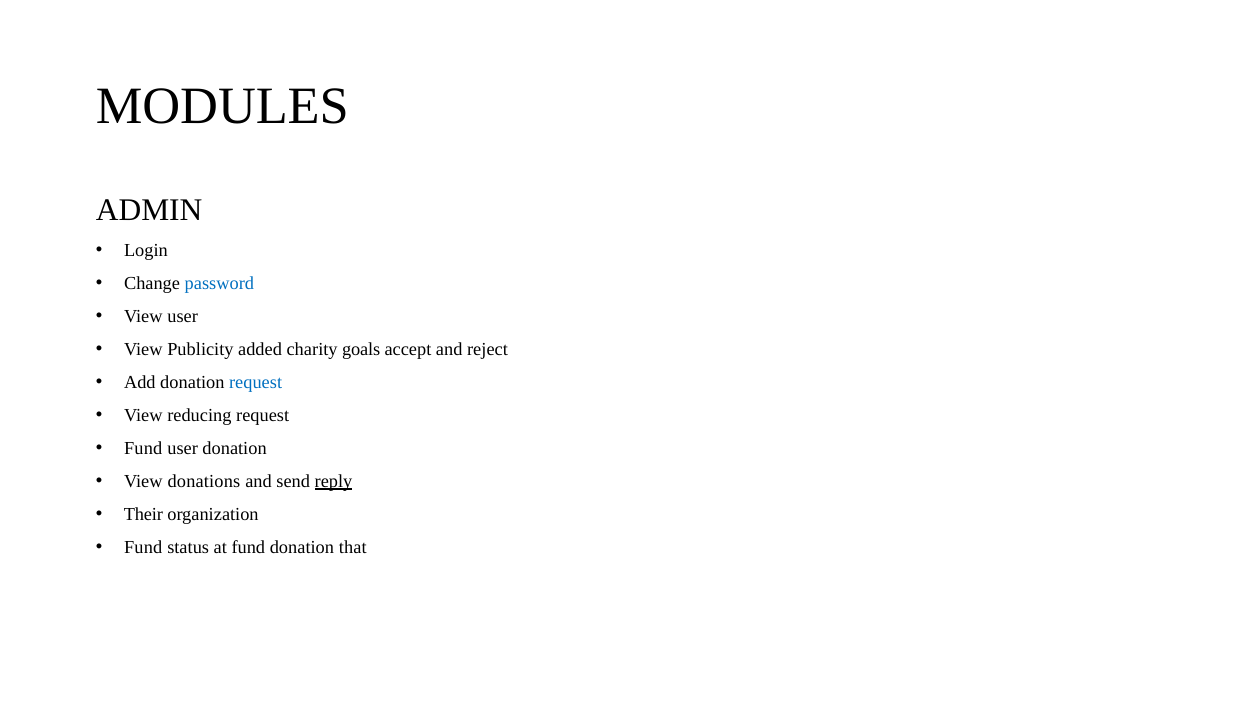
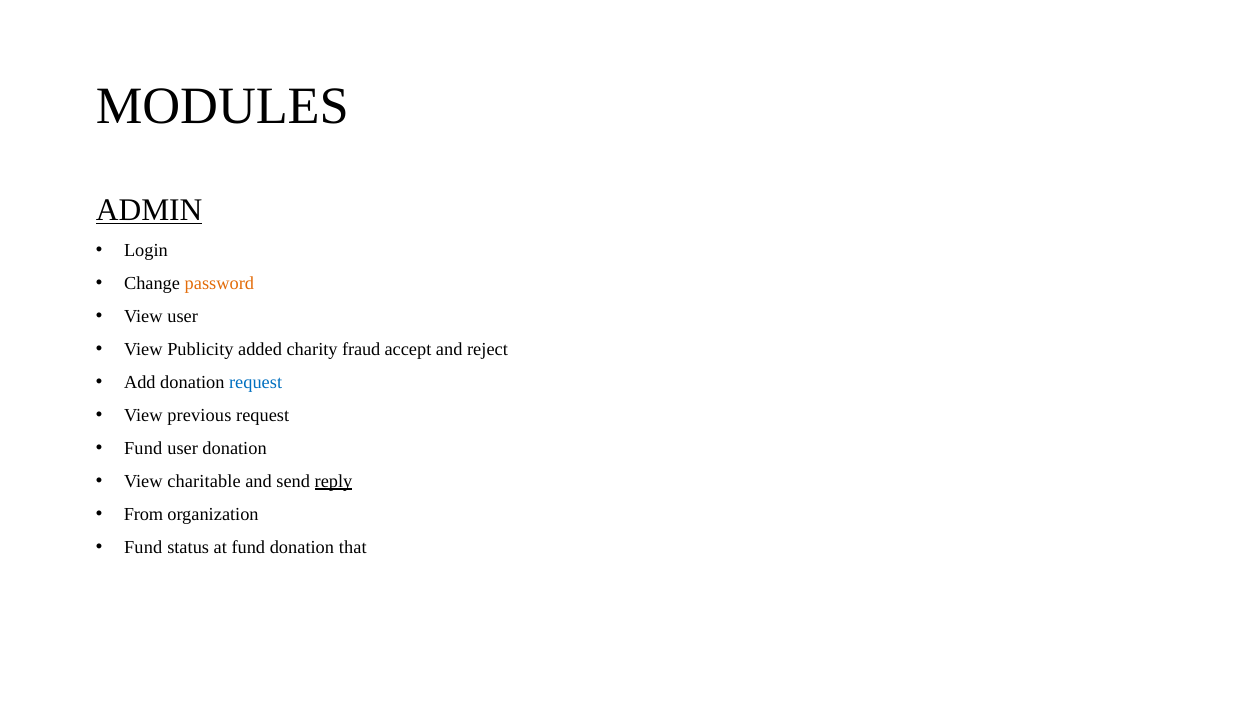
ADMIN underline: none -> present
password colour: blue -> orange
goals: goals -> fraud
reducing: reducing -> previous
donations: donations -> charitable
Their: Their -> From
